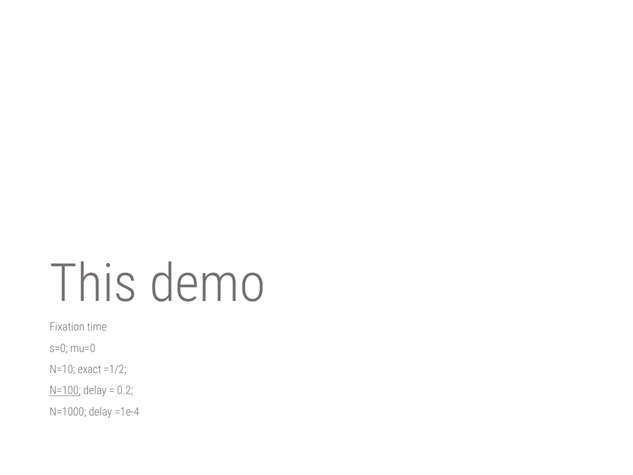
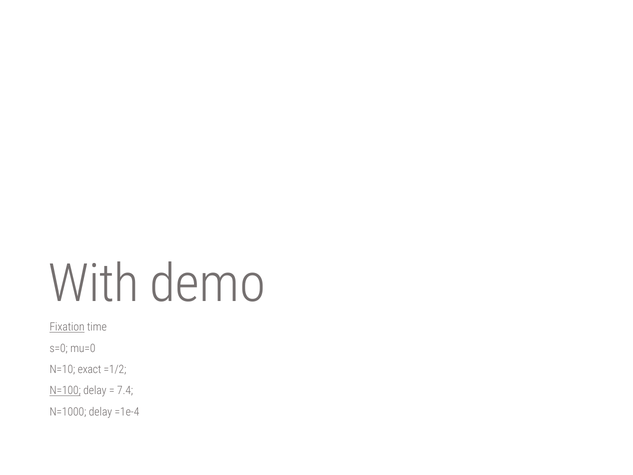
This: This -> With
Fixation underline: none -> present
0.2: 0.2 -> 7.4
